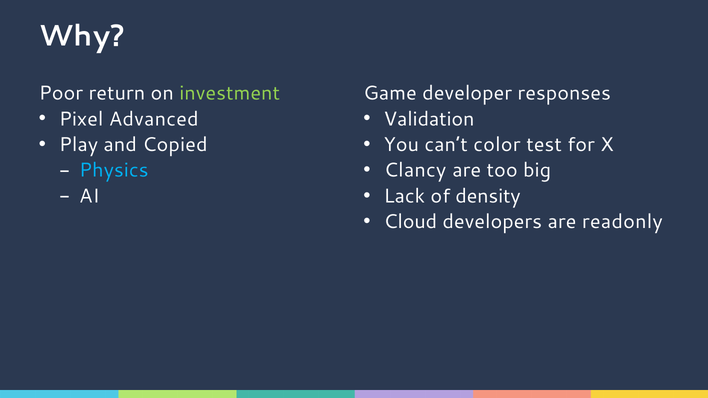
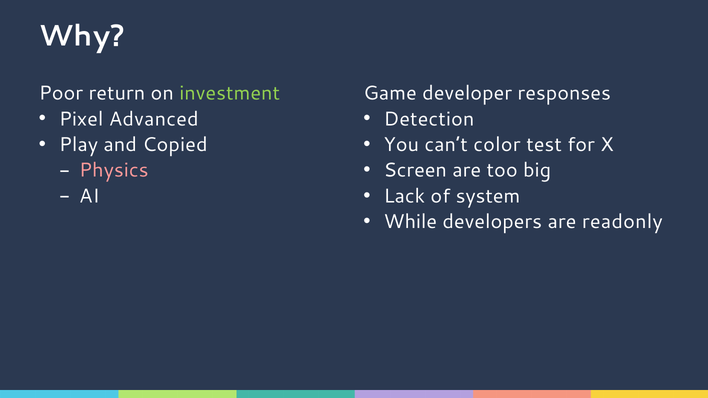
Validation: Validation -> Detection
Clancy: Clancy -> Screen
Physics colour: light blue -> pink
density: density -> system
Cloud: Cloud -> While
